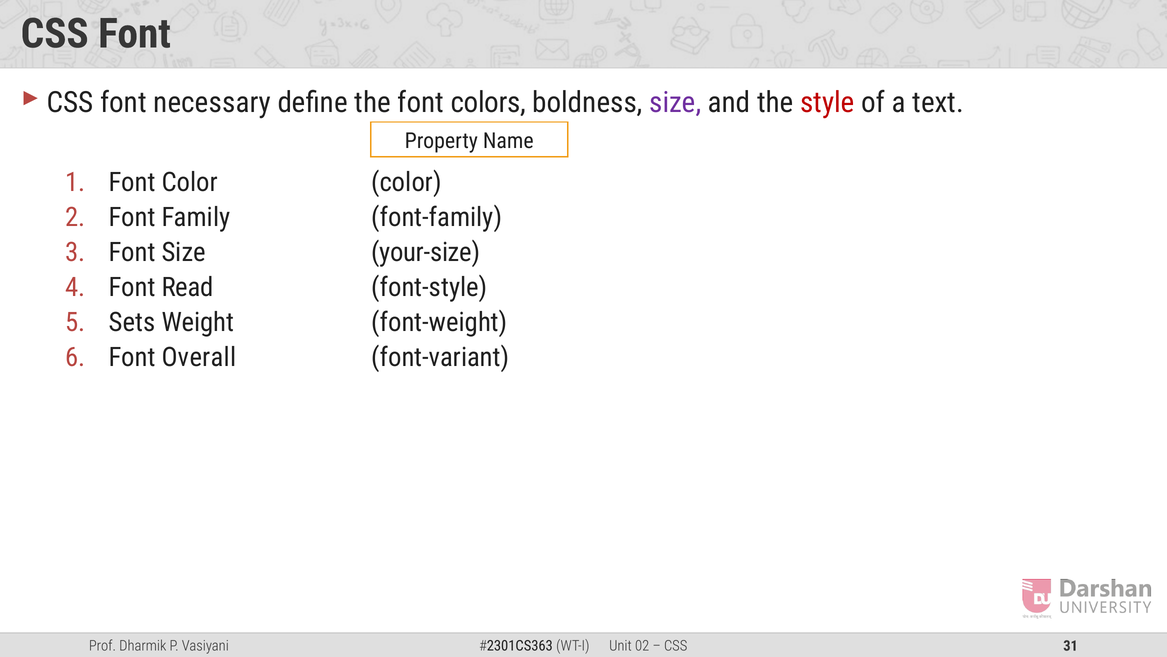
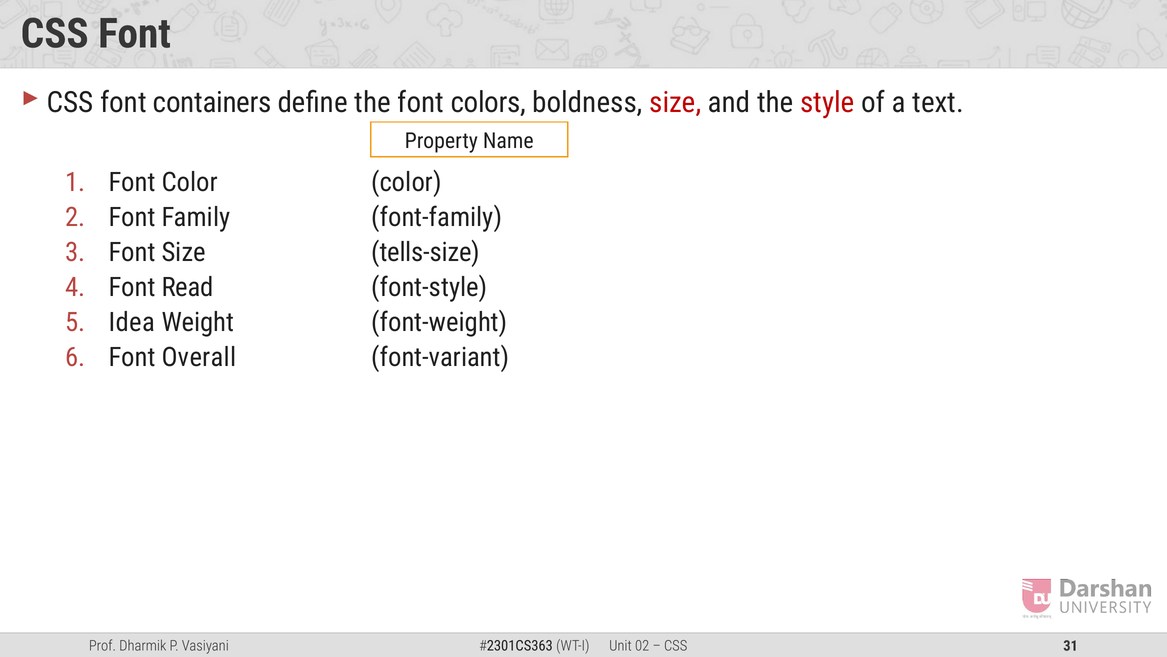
necessary: necessary -> containers
size at (675, 103) colour: purple -> red
your-size: your-size -> tells-size
Sets: Sets -> Idea
